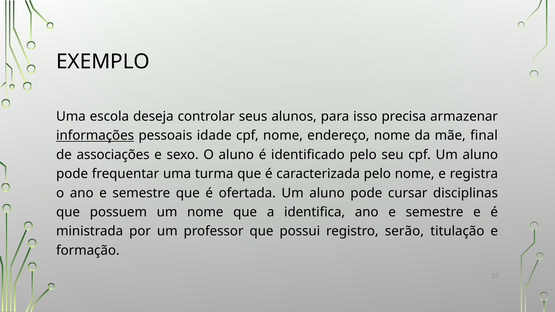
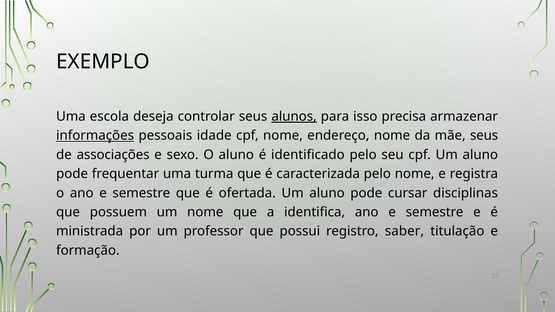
alunos underline: none -> present
mãe final: final -> seus
serão: serão -> saber
